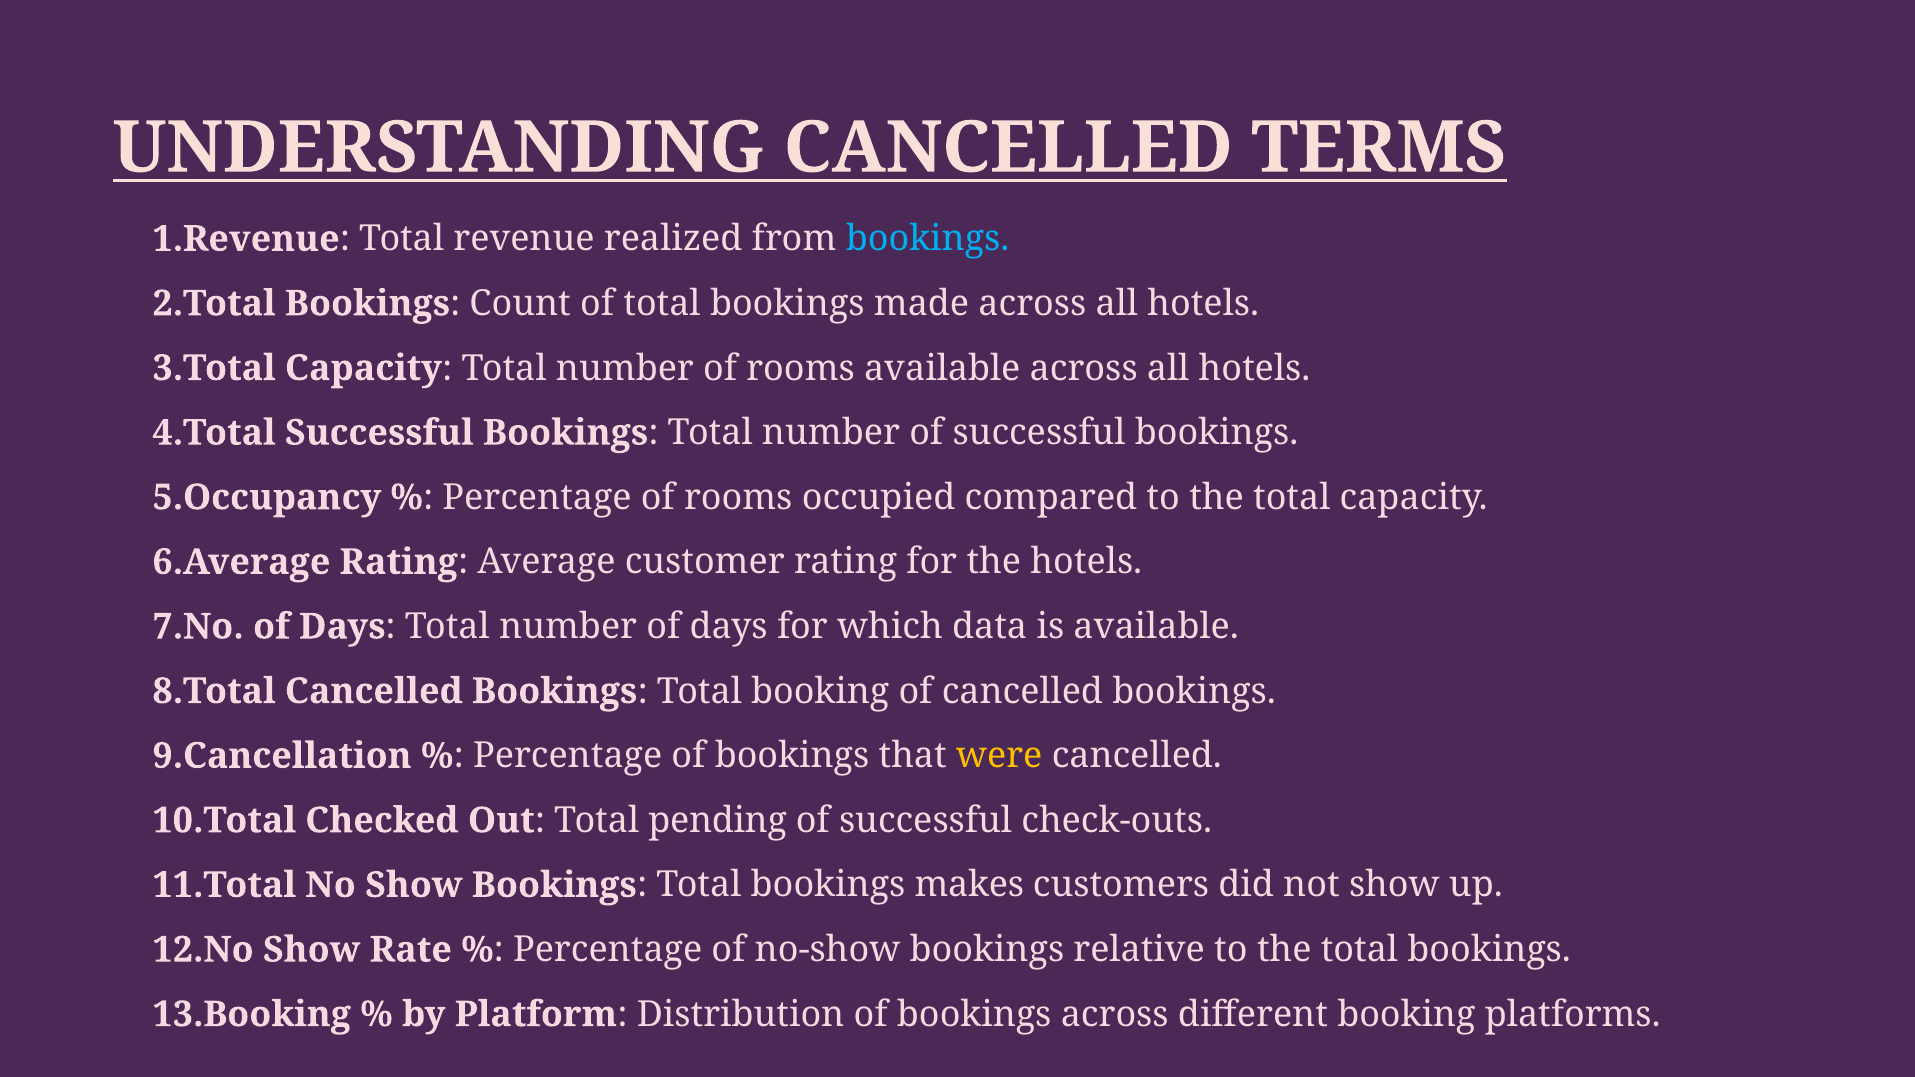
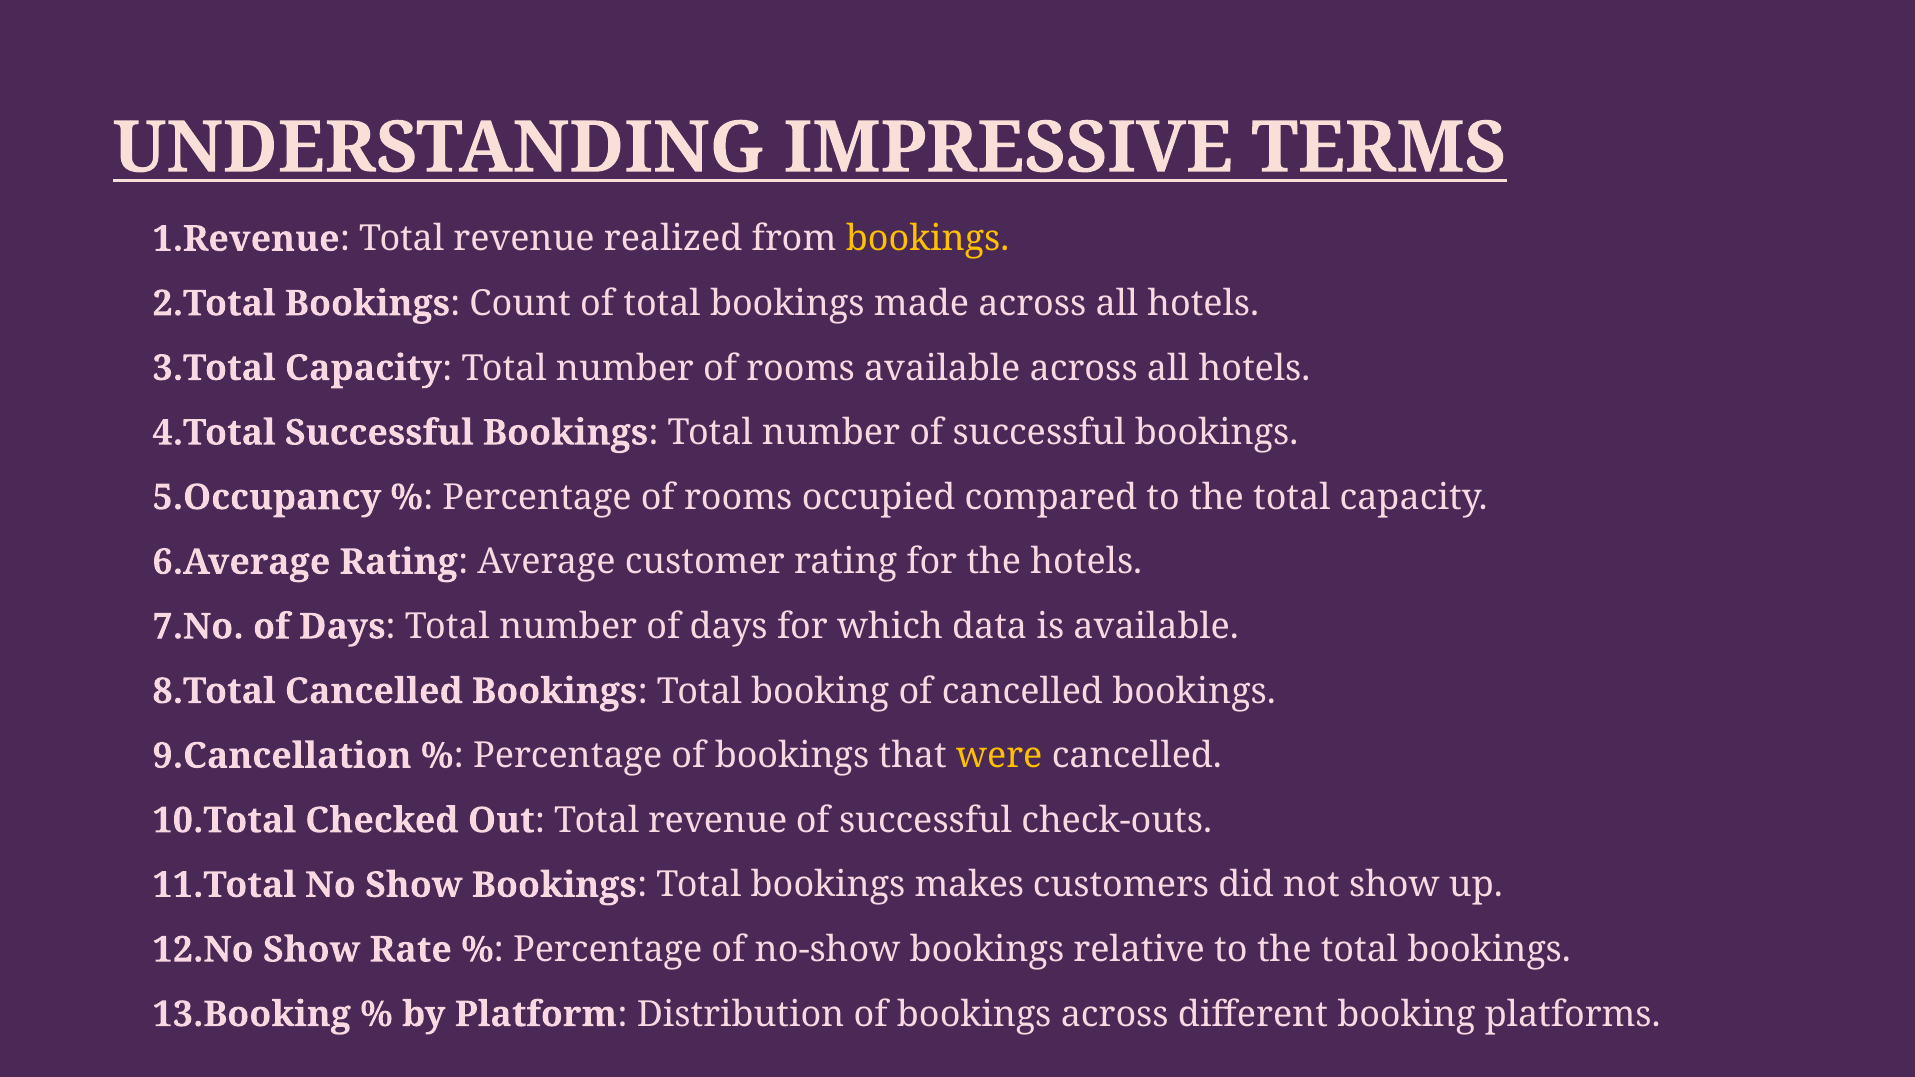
UNDERSTANDING CANCELLED: CANCELLED -> IMPRESSIVE
bookings at (928, 239) colour: light blue -> yellow
Out Total pending: pending -> revenue
